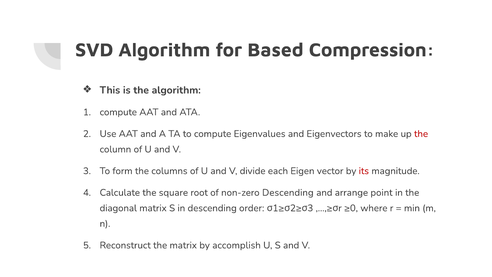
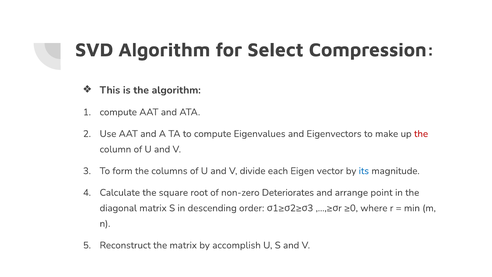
Based: Based -> Select
its colour: red -> blue
non-zero Descending: Descending -> Deteriorates
